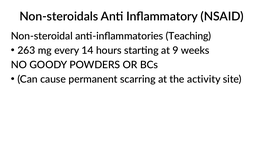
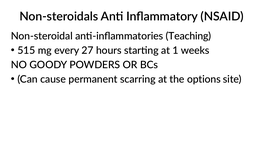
263: 263 -> 515
14: 14 -> 27
9: 9 -> 1
activity: activity -> options
